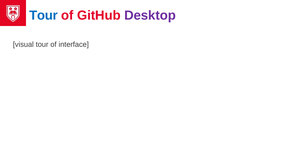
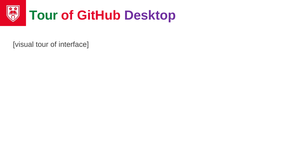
Tour at (44, 15) colour: blue -> green
